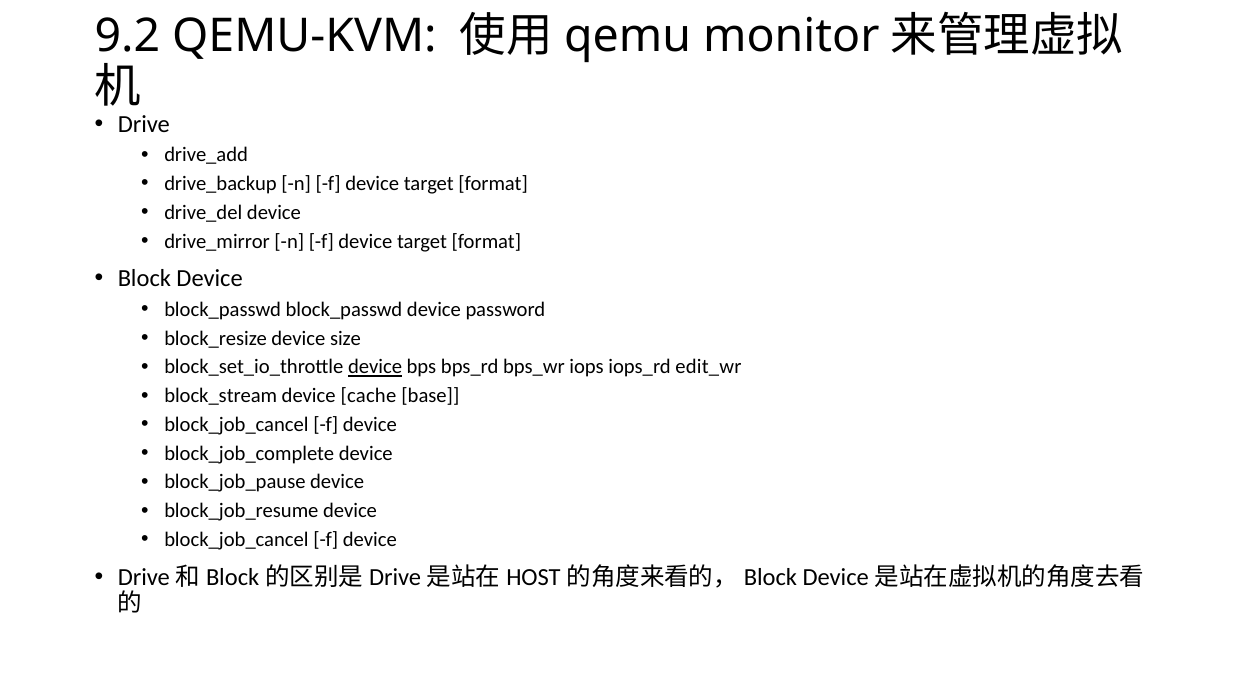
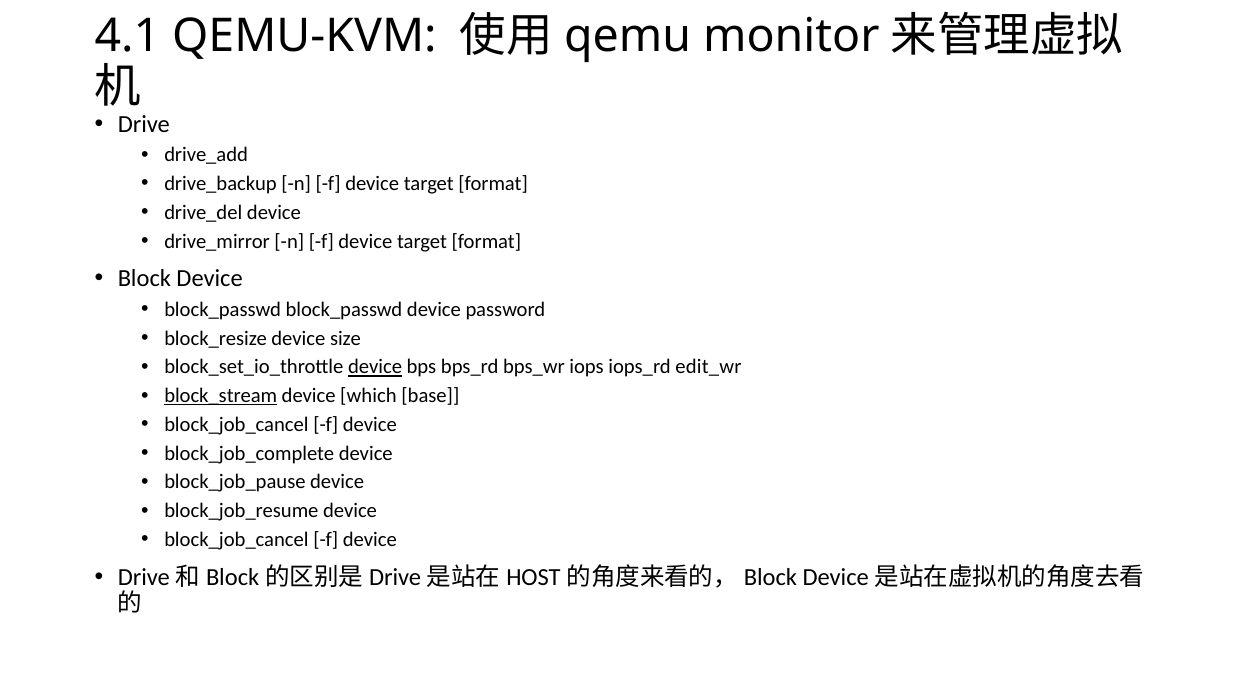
9.2: 9.2 -> 4.1
block_stream underline: none -> present
cache: cache -> which
